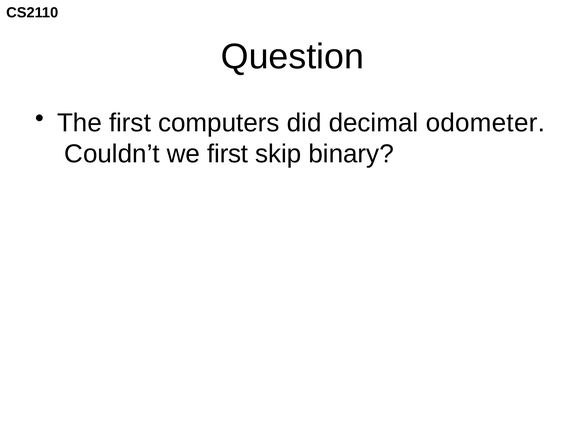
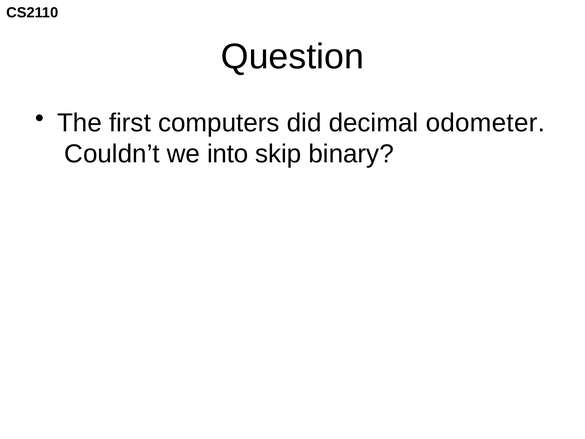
we first: first -> into
